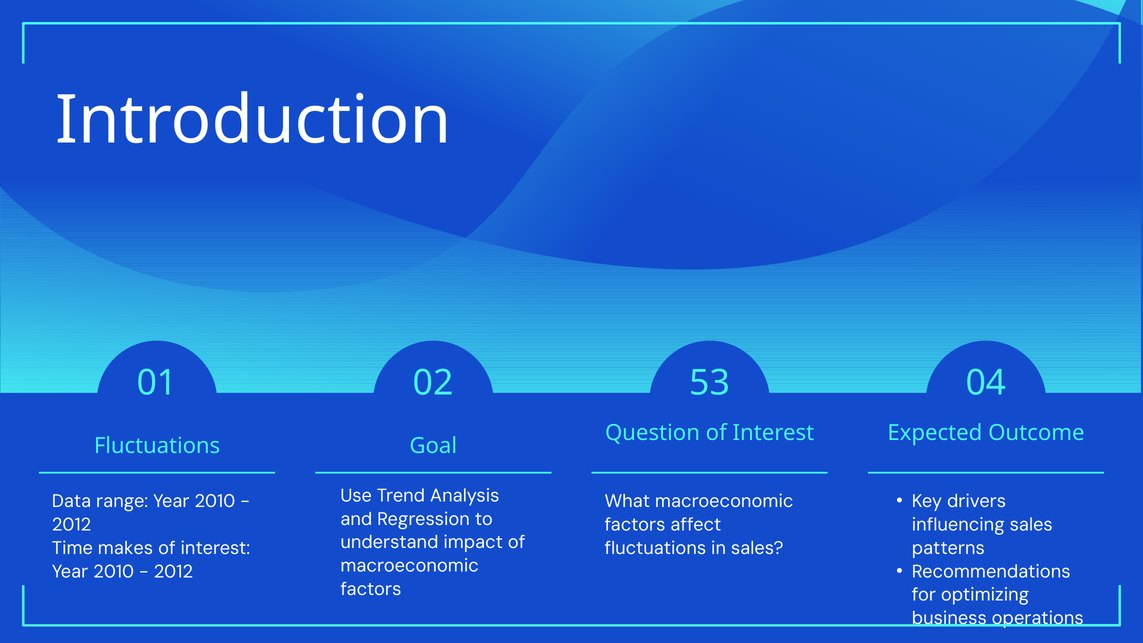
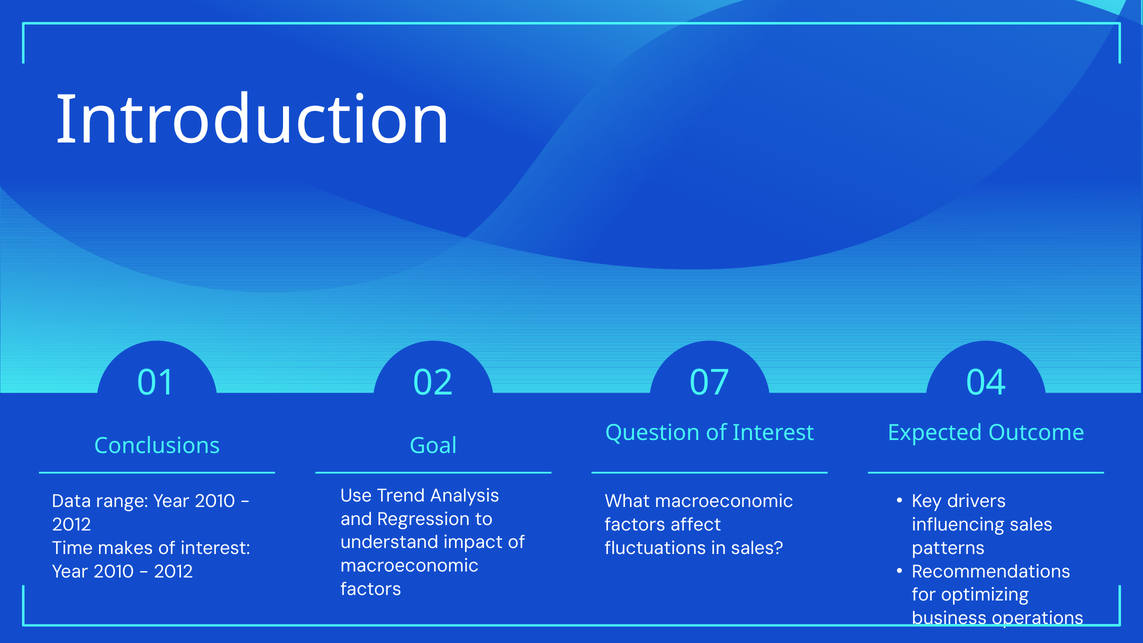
53: 53 -> 07
Fluctuations at (157, 446): Fluctuations -> Conclusions
